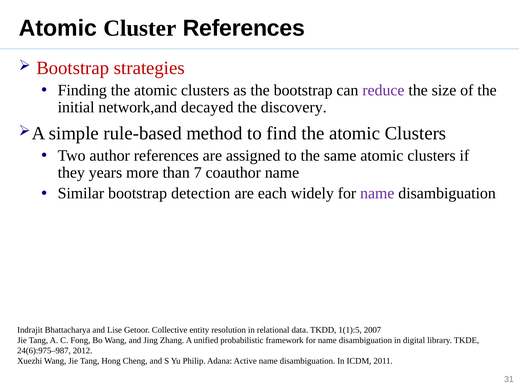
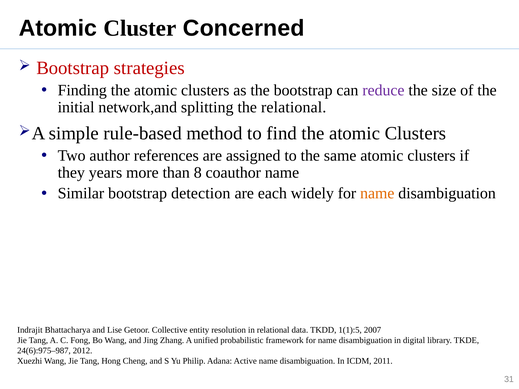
Cluster References: References -> Concerned
decayed: decayed -> splitting
the discovery: discovery -> relational
7: 7 -> 8
name at (377, 193) colour: purple -> orange
